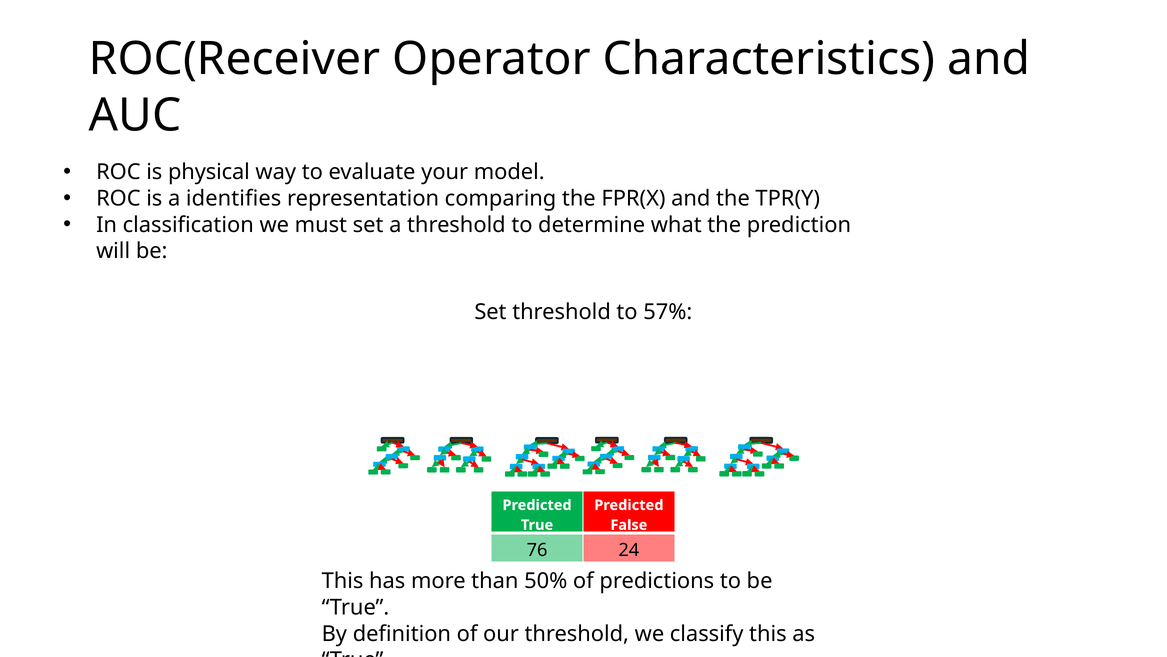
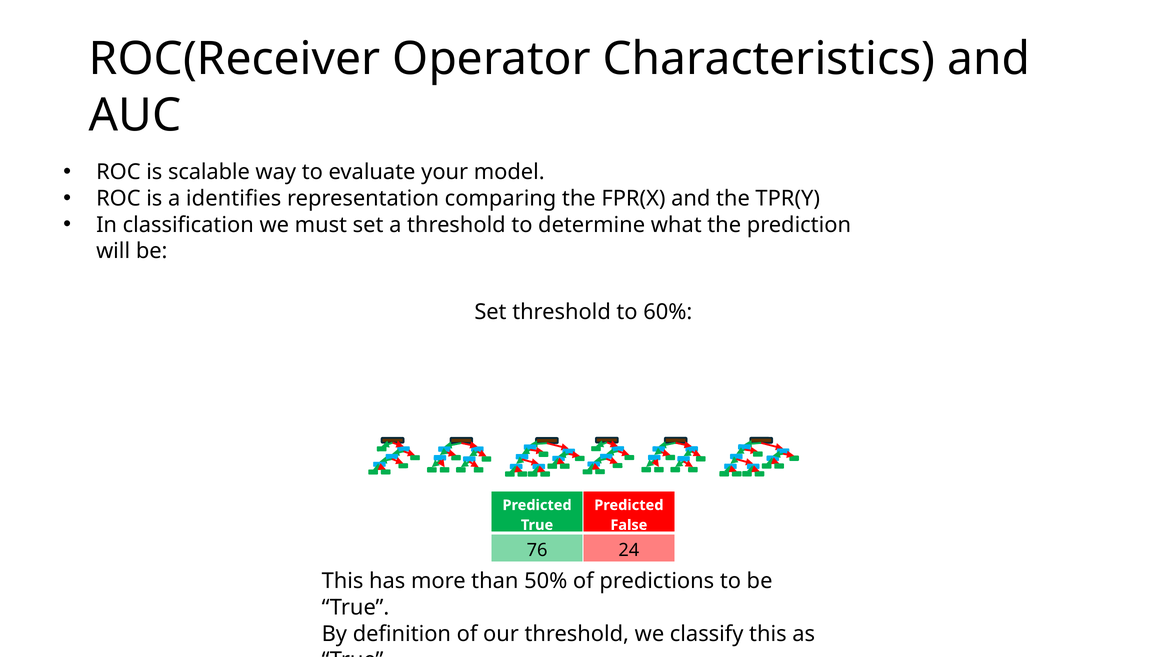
physical: physical -> scalable
57%: 57% -> 60%
